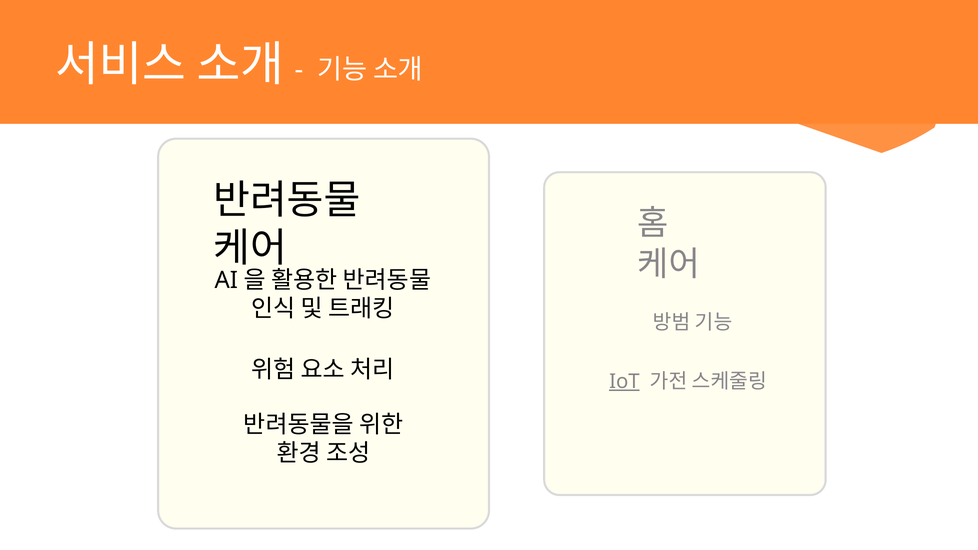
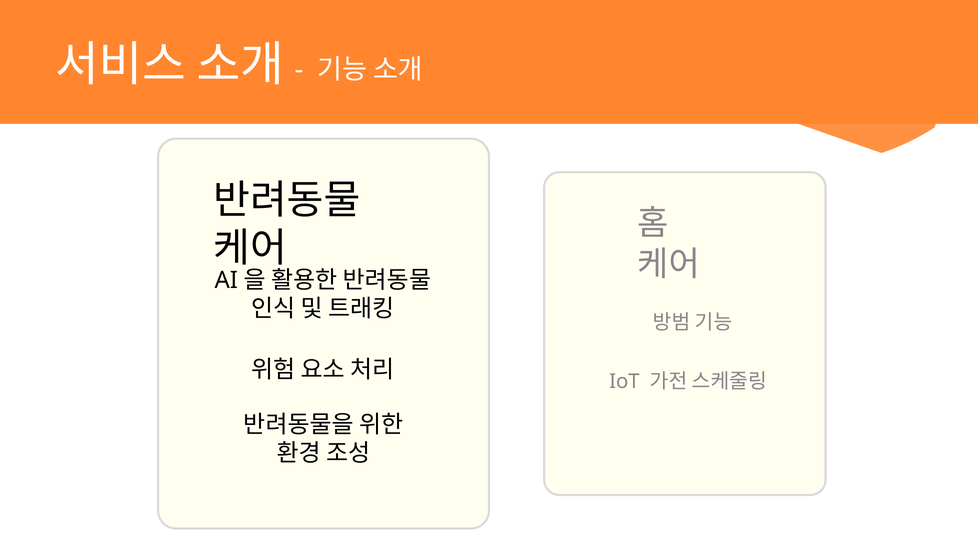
IoT underline: present -> none
